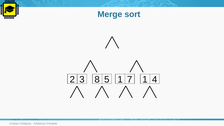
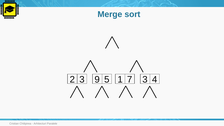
8: 8 -> 9
5 1: 1 -> 3
